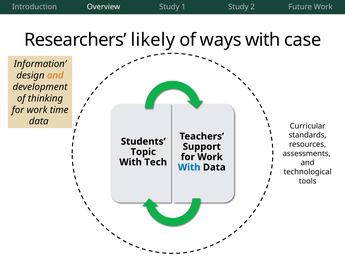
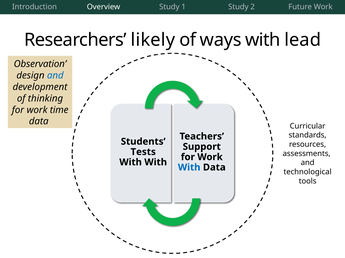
case: case -> lead
Information: Information -> Observation
and at (55, 76) colour: orange -> blue
Topic: Topic -> Tests
With Tech: Tech -> With
